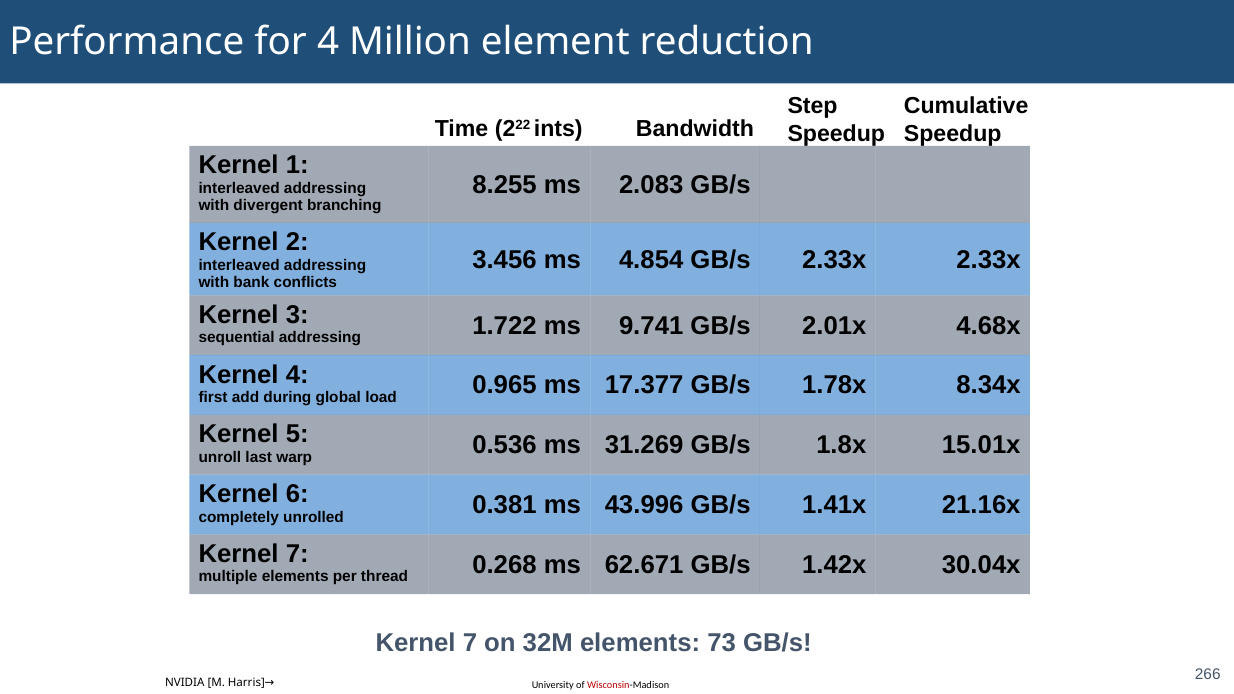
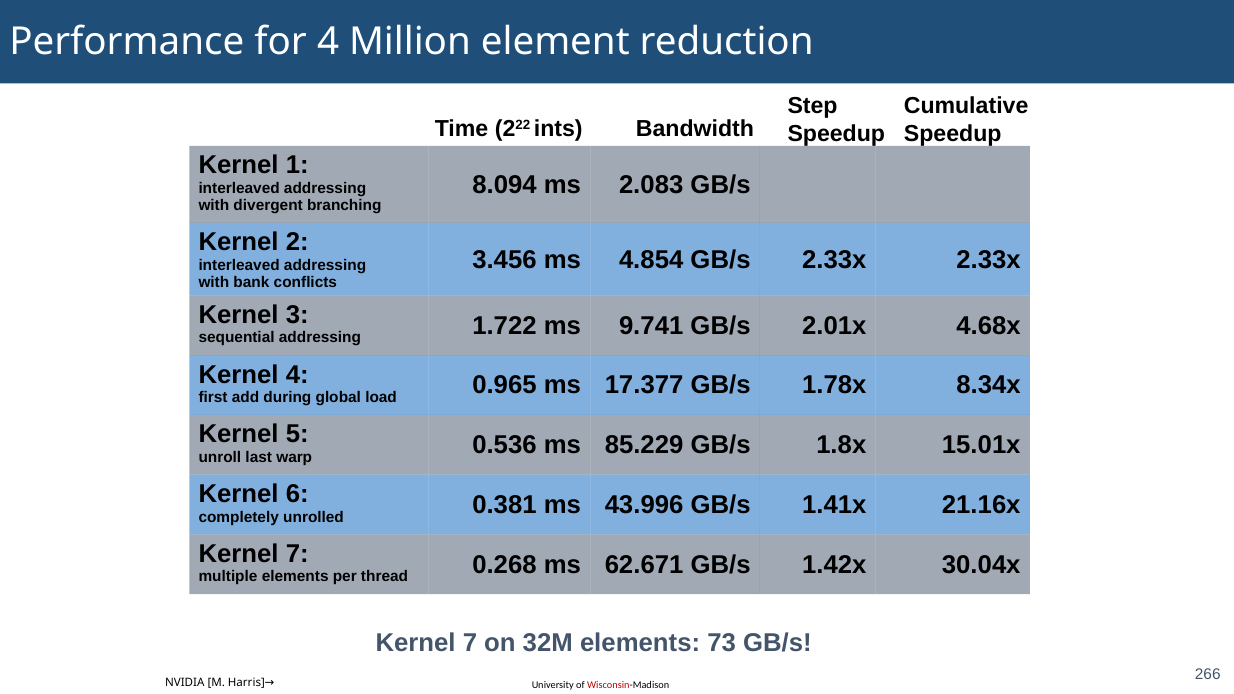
8.255: 8.255 -> 8.094
31.269: 31.269 -> 85.229
